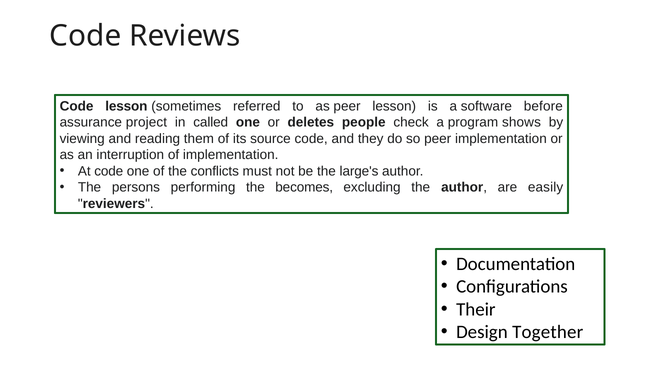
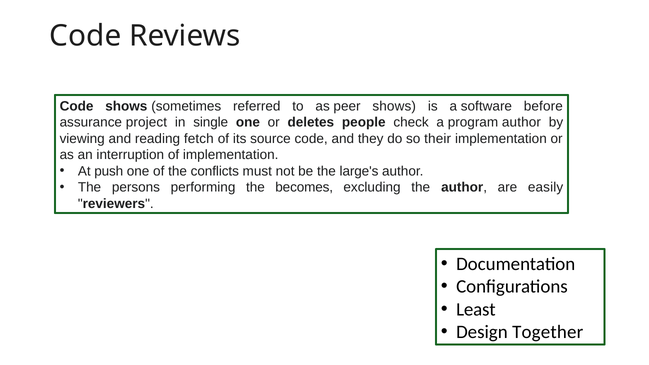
Code lesson: lesson -> shows
peer lesson: lesson -> shows
called: called -> single
program shows: shows -> author
them: them -> fetch
so peer: peer -> their
At code: code -> push
Their: Their -> Least
